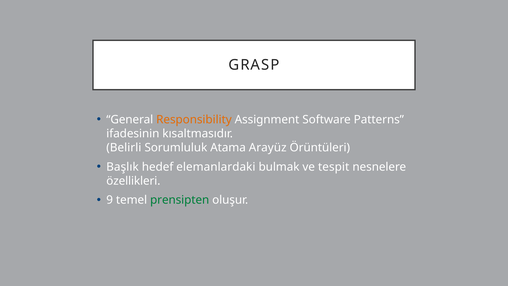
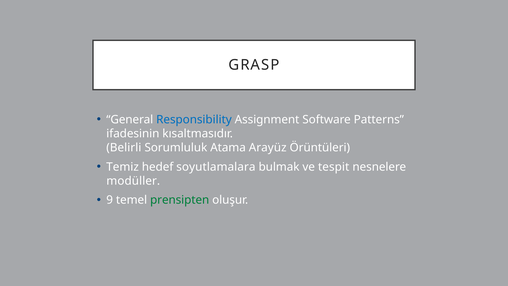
Responsibility colour: orange -> blue
Başlık: Başlık -> Temiz
elemanlardaki: elemanlardaki -> soyutlamalara
özellikleri: özellikleri -> modüller
